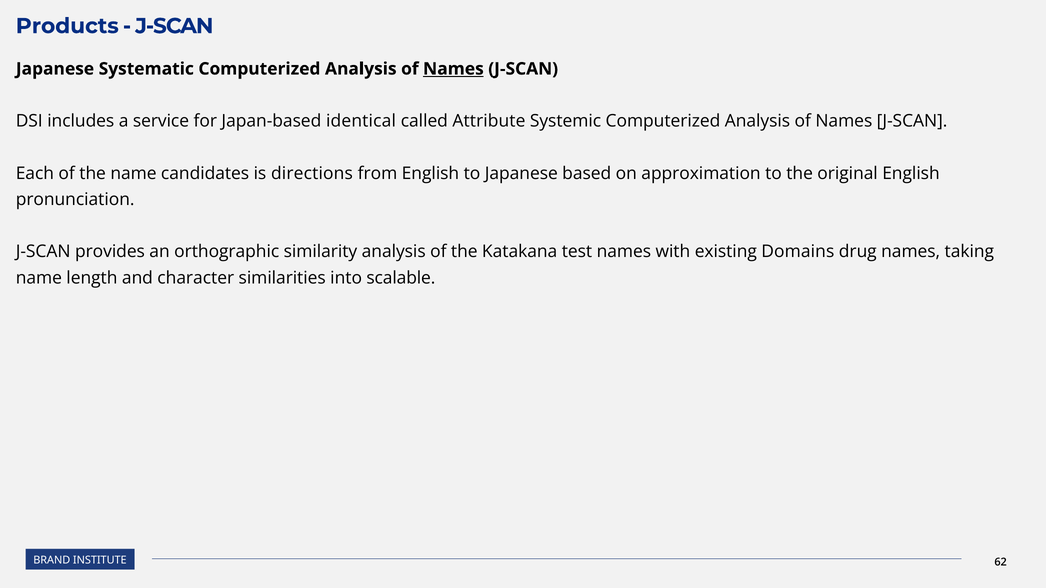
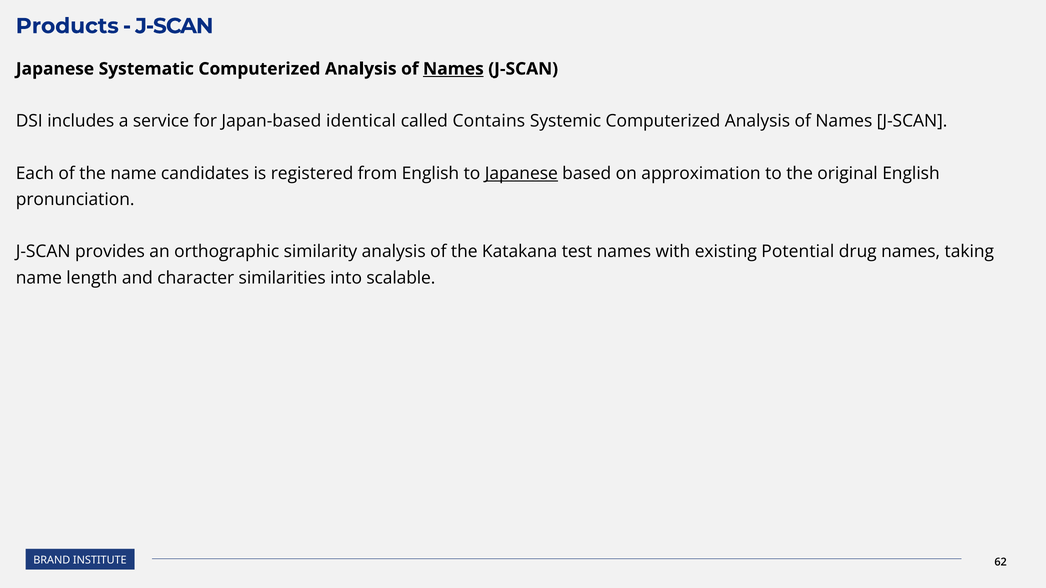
Attribute: Attribute -> Contains
directions: directions -> registered
Japanese at (521, 173) underline: none -> present
Domains: Domains -> Potential
